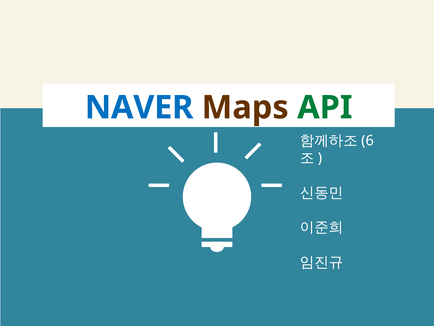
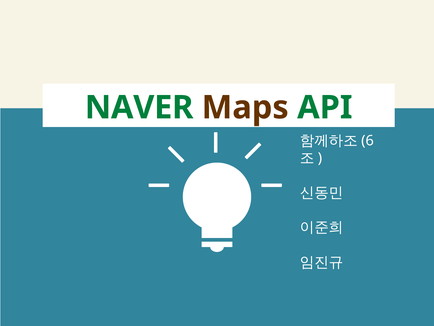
NAVER colour: blue -> green
